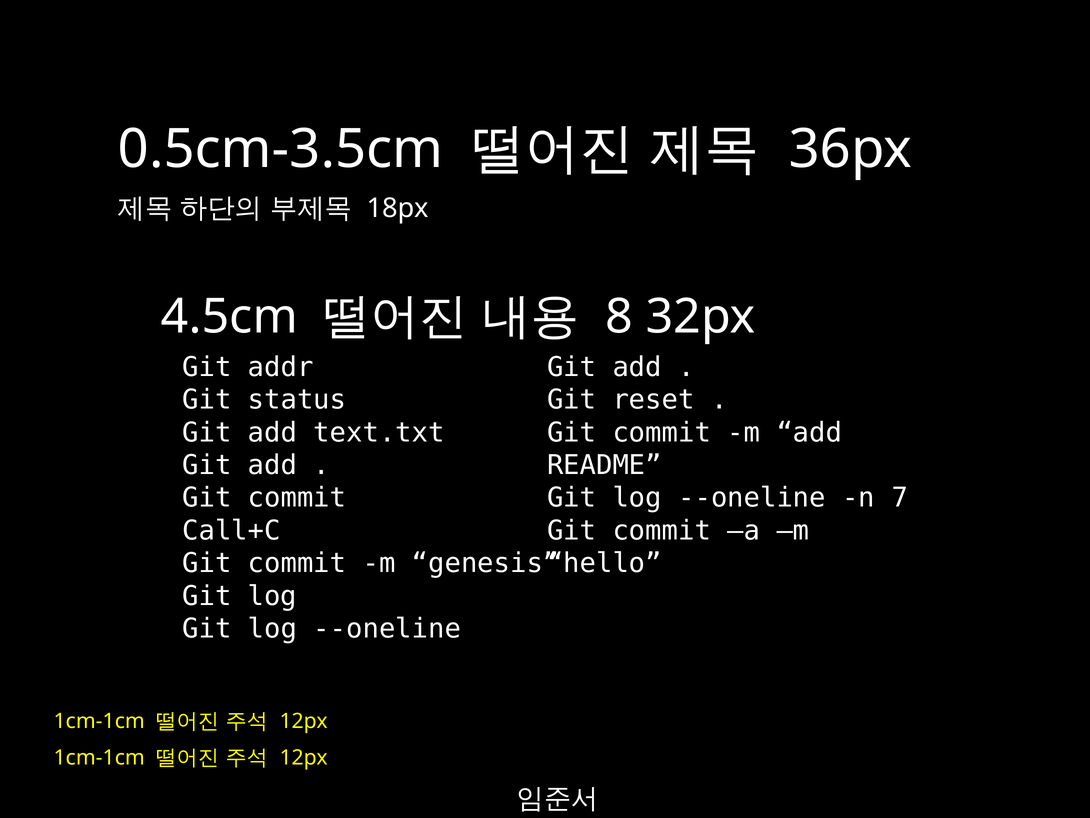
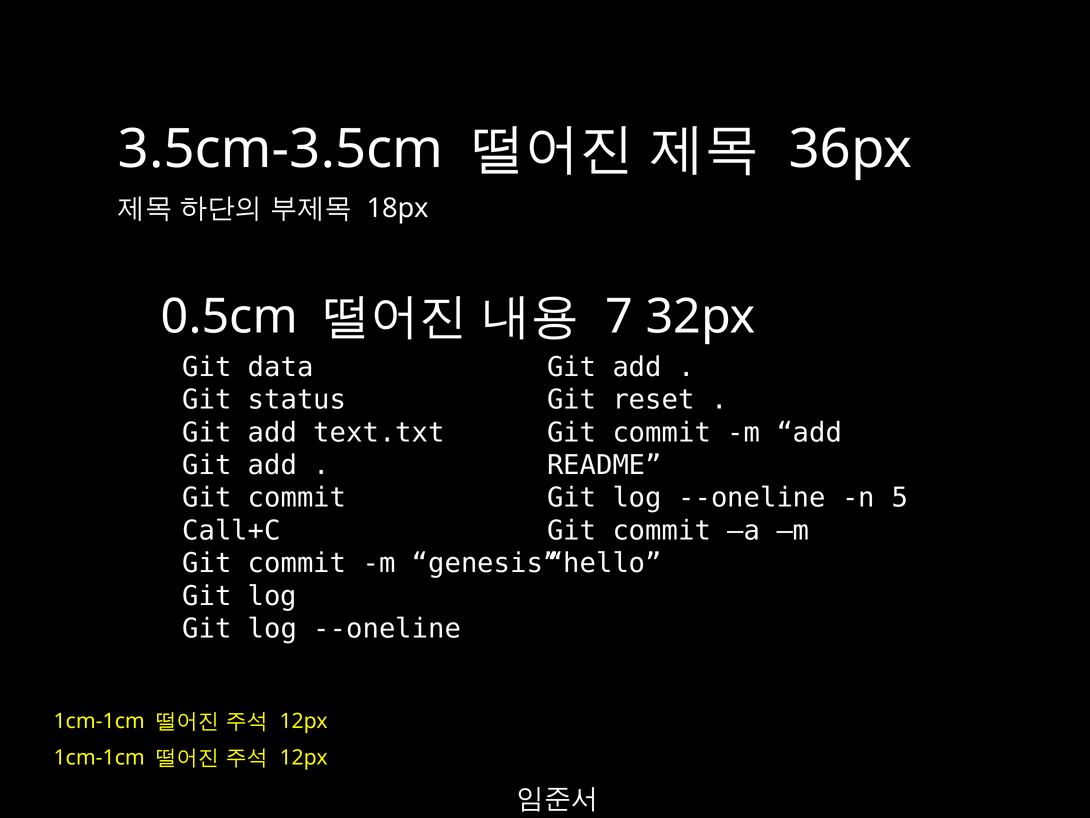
0.5cm-3.5cm: 0.5cm-3.5cm -> 3.5cm-3.5cm
4.5cm: 4.5cm -> 0.5cm
8: 8 -> 7
addr: addr -> data
7: 7 -> 5
